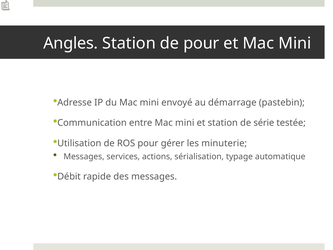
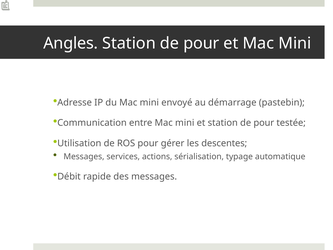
et station de série: série -> pour
minuterie: minuterie -> descentes
